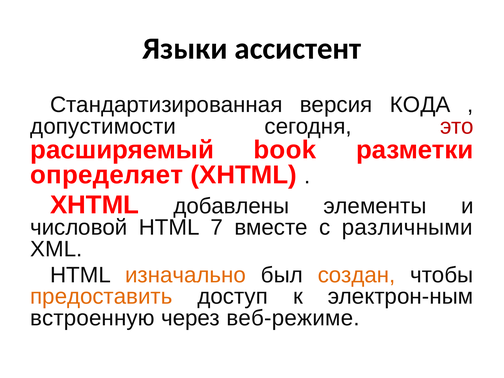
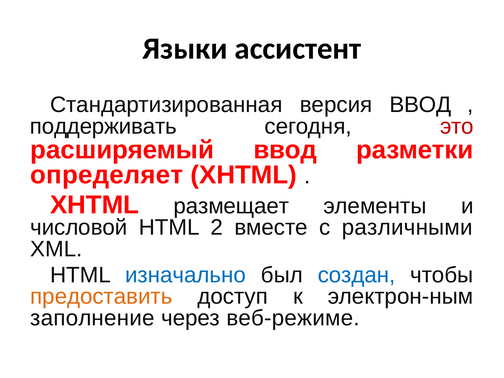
версия КОДА: КОДА -> ВВОД
допустимости: допустимости -> поддерживать
расширяемый book: book -> ввод
добавлены: добавлены -> размещает
7: 7 -> 2
изначально colour: orange -> blue
создан colour: orange -> blue
встроенную: встроенную -> заполнение
